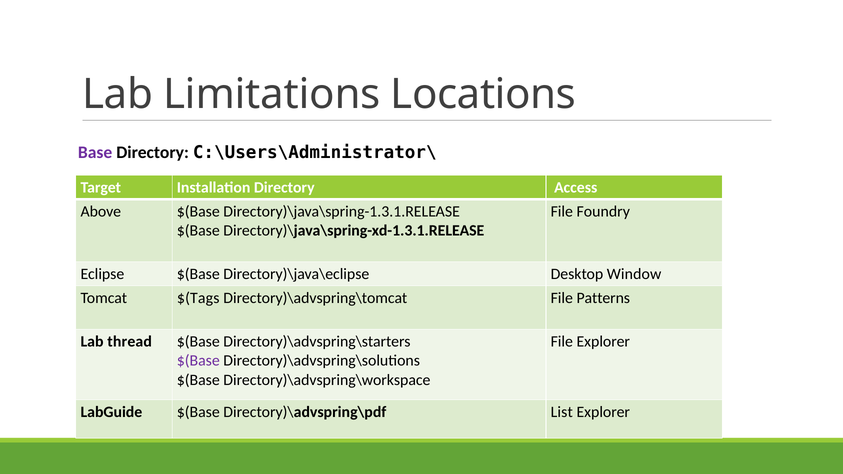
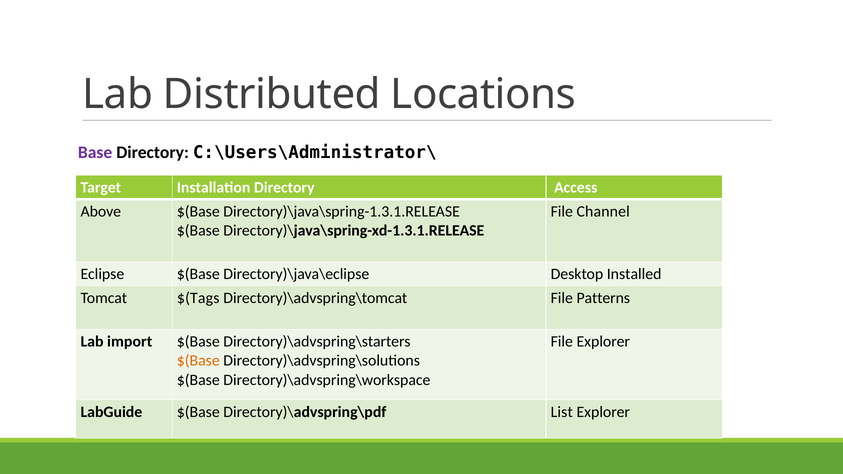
Limitations: Limitations -> Distributed
Foundry: Foundry -> Channel
Window: Window -> Installed
thread: thread -> import
$(Base at (198, 361) colour: purple -> orange
